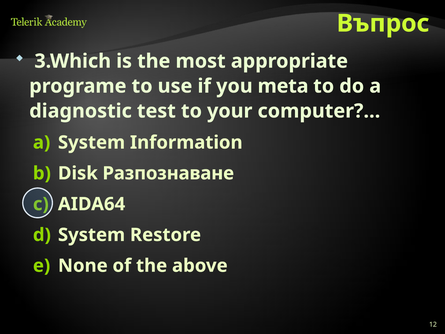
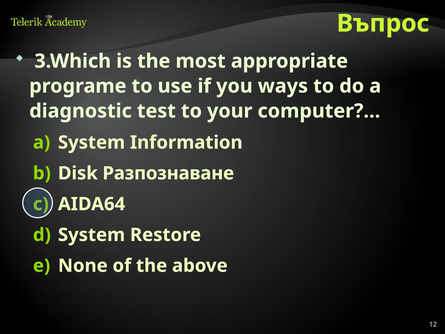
meta: meta -> ways
